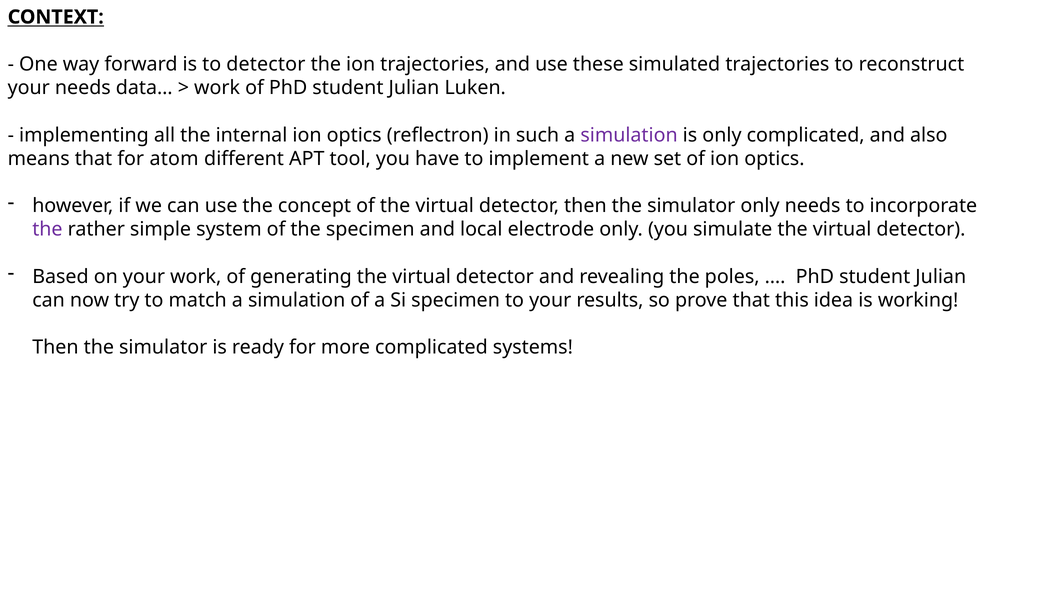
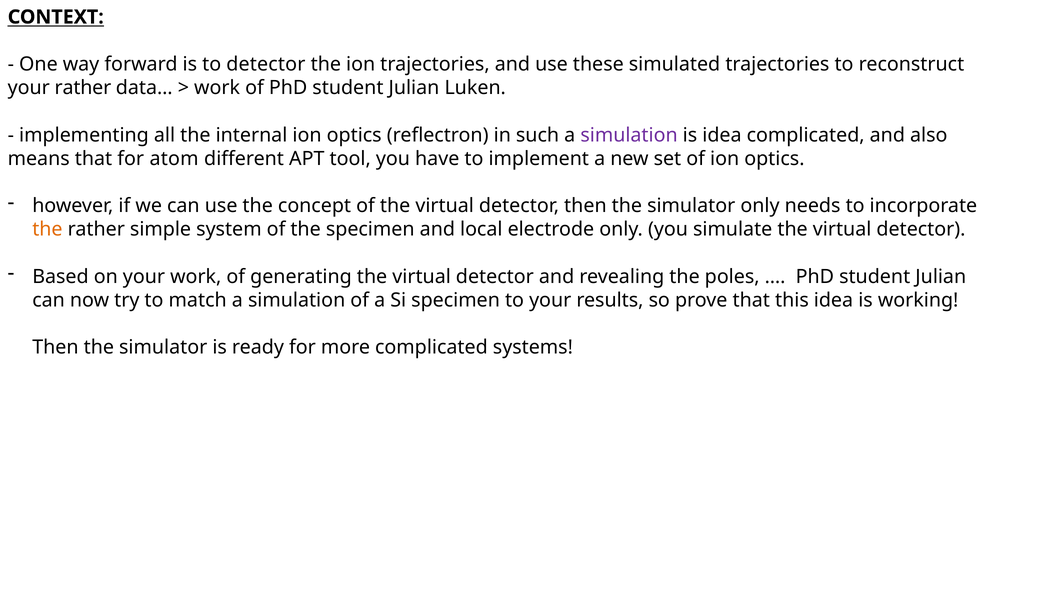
your needs: needs -> rather
is only: only -> idea
the at (47, 229) colour: purple -> orange
